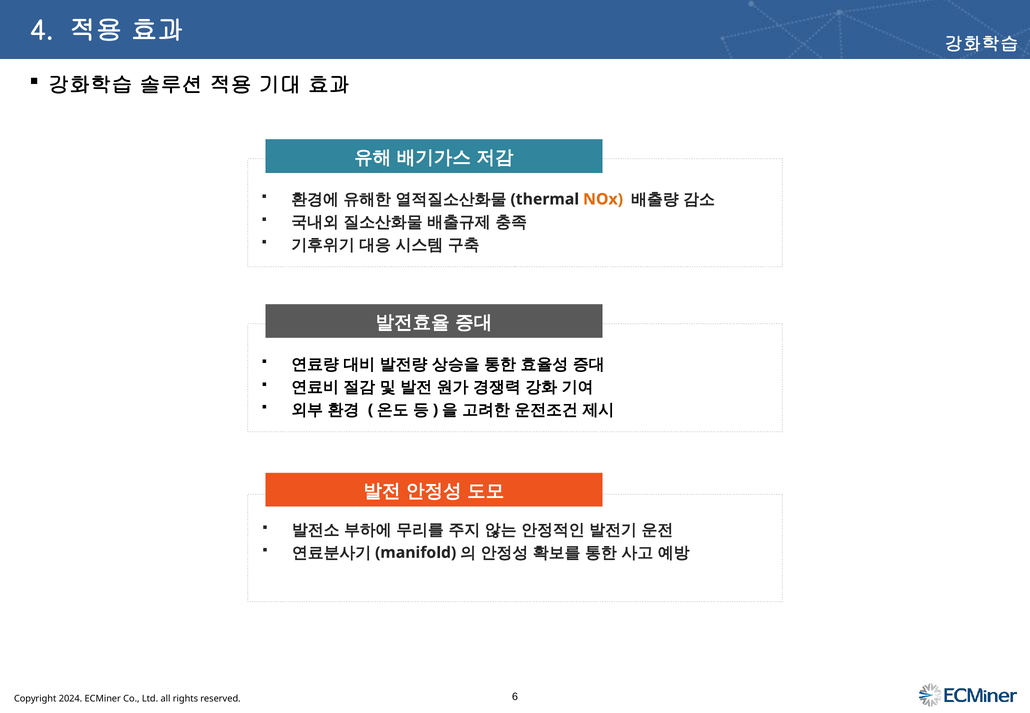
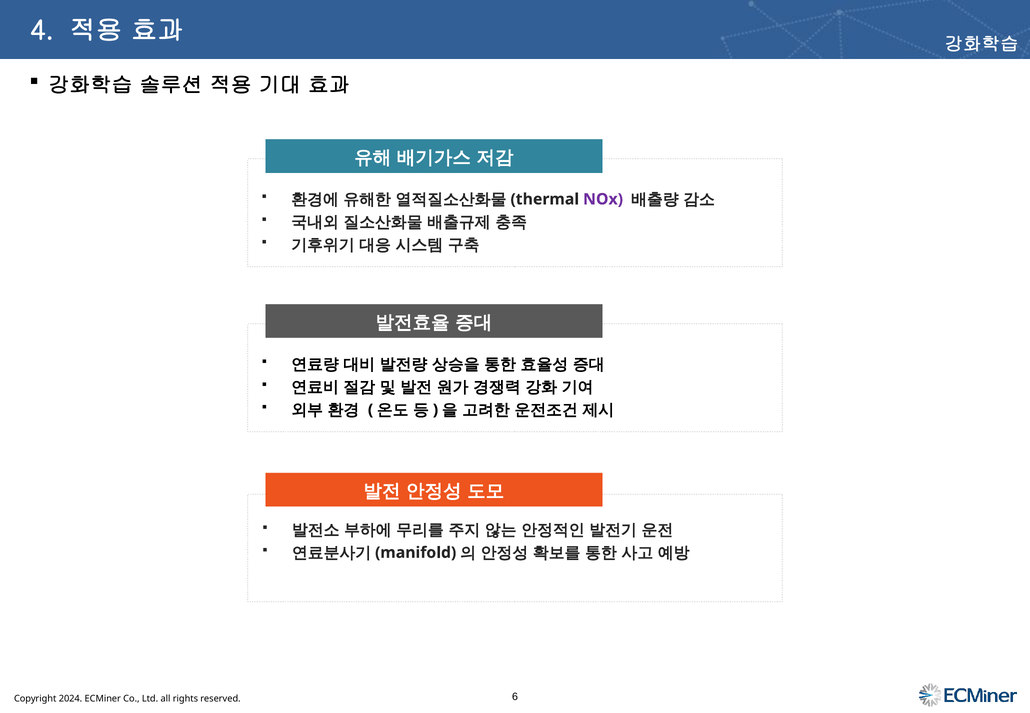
NOx colour: orange -> purple
